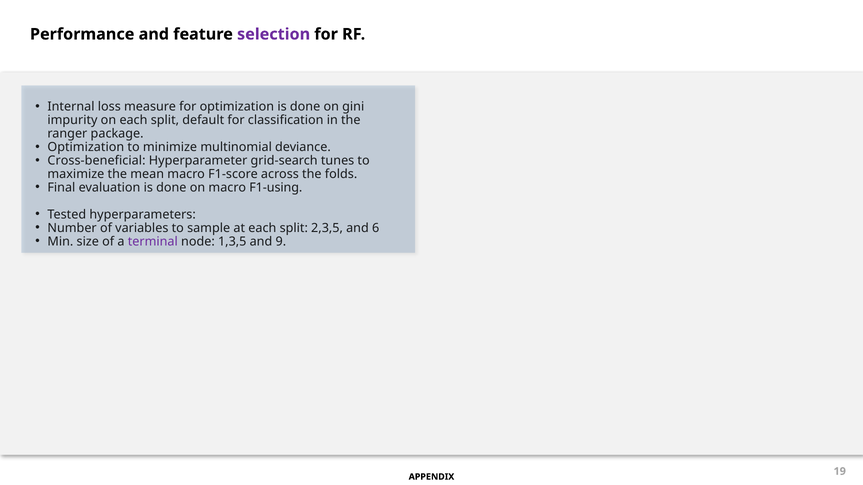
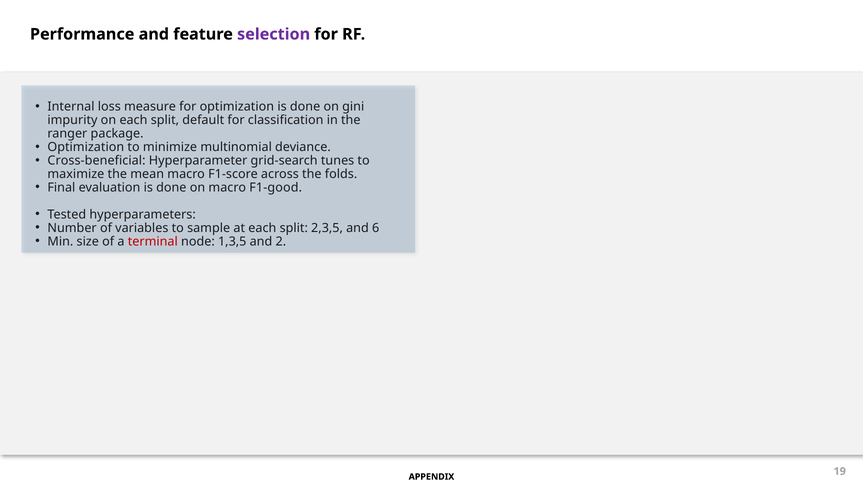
F1-using: F1-using -> F1-good
terminal colour: purple -> red
9: 9 -> 2
